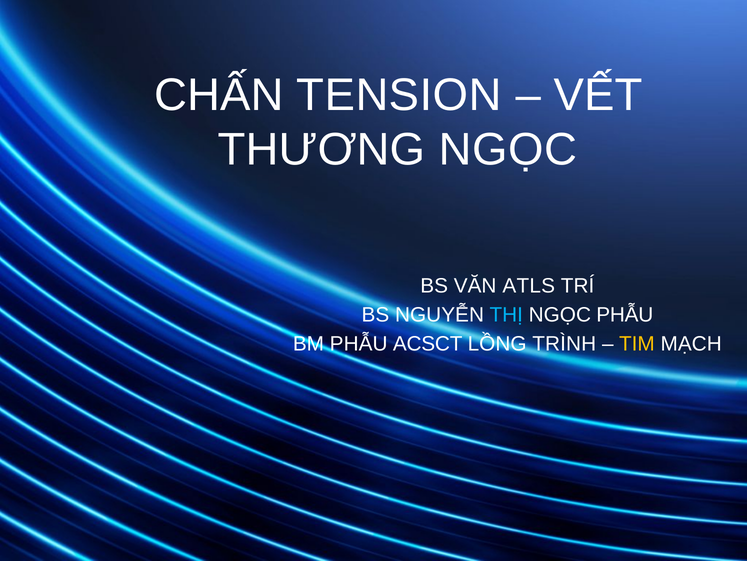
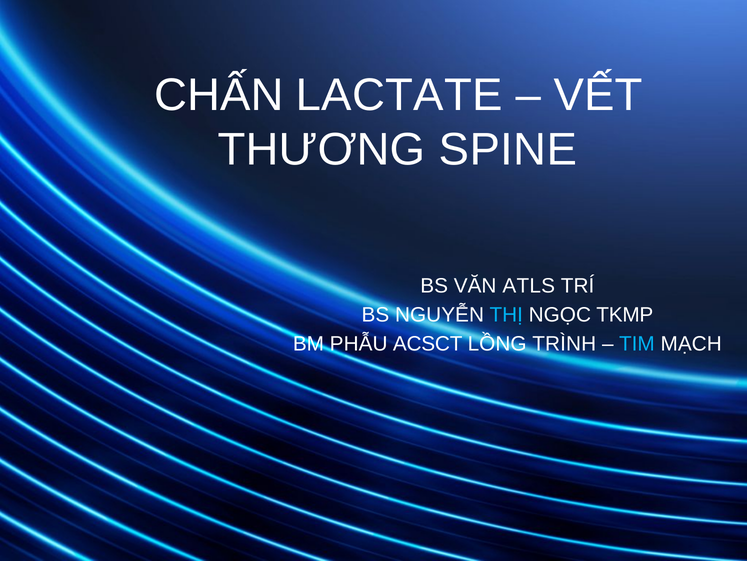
TENSION: TENSION -> LACTATE
THƯƠNG NGỌC: NGỌC -> SPINE
NGỌC PHẪU: PHẪU -> TKMP
TIM colour: yellow -> light blue
